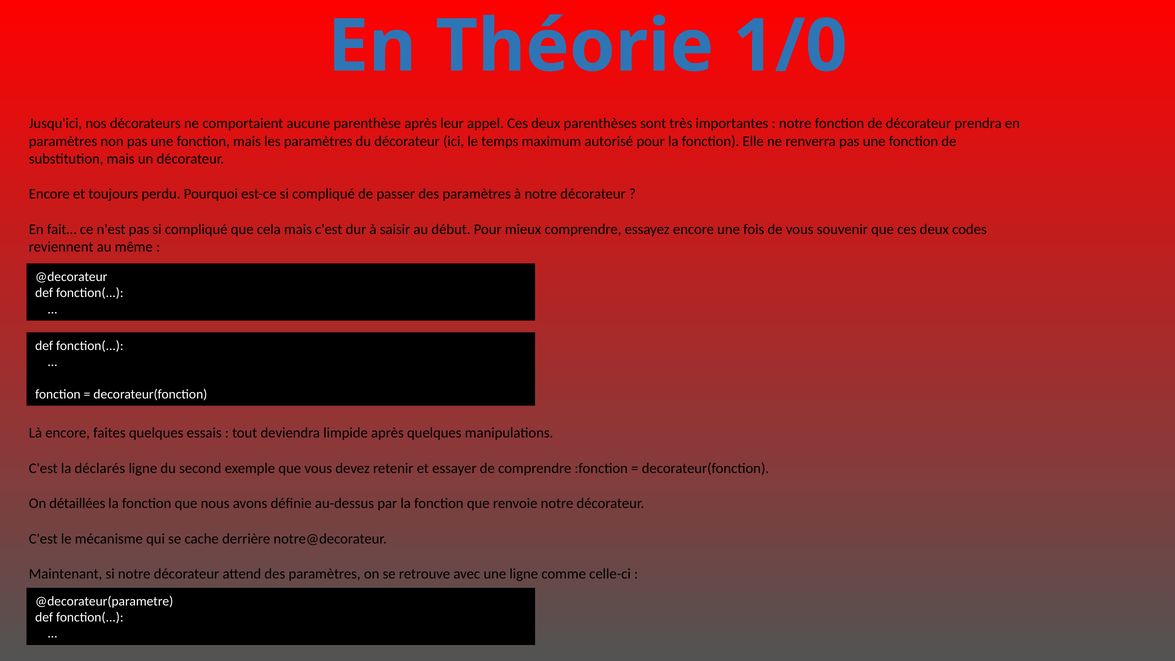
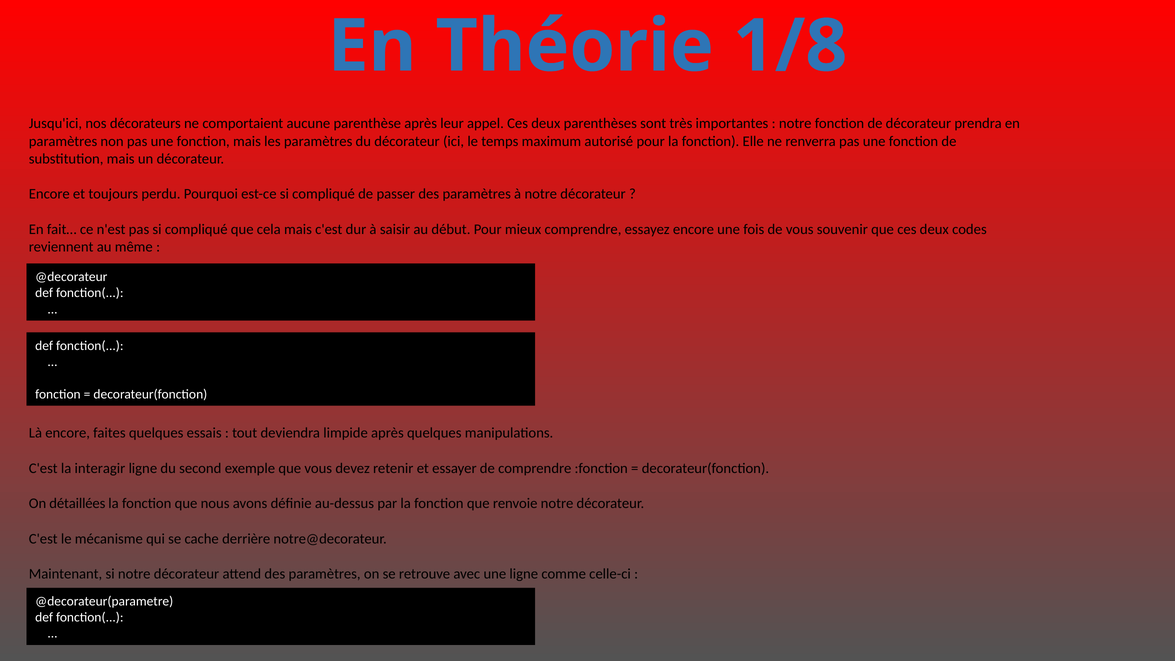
1/0: 1/0 -> 1/8
déclarés: déclarés -> interagir
